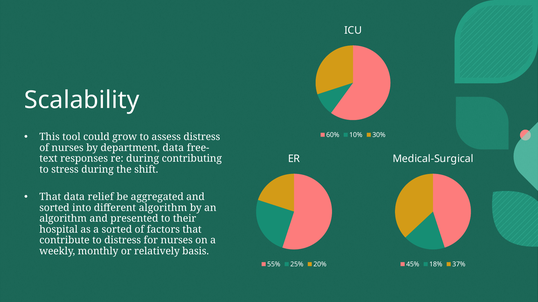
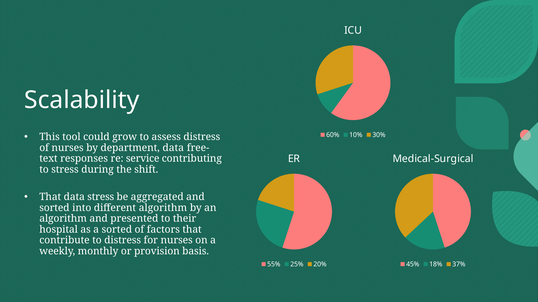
re during: during -> service
data relief: relief -> stress
relatively: relatively -> provision
